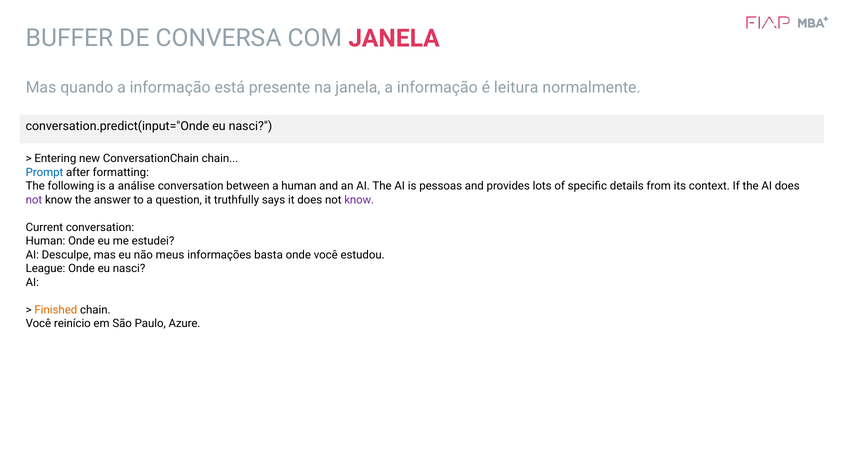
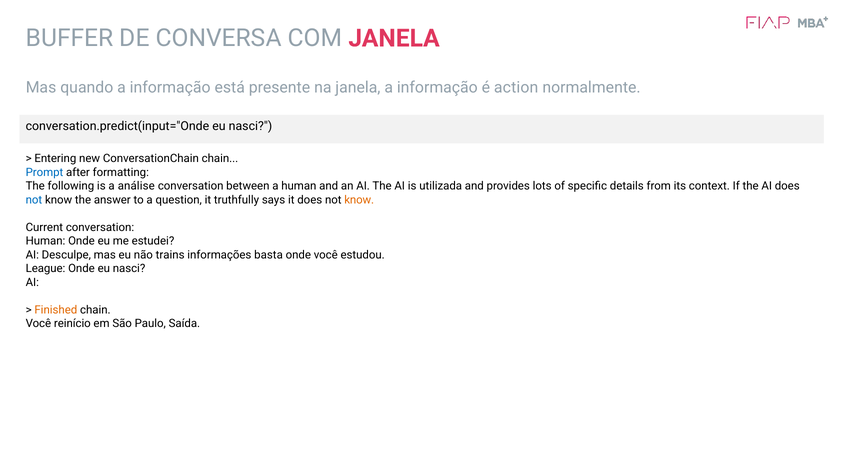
leitura: leitura -> action
pessoas: pessoas -> utilizada
not at (34, 200) colour: purple -> blue
know at (359, 200) colour: purple -> orange
meus: meus -> trains
Azure: Azure -> Saída
